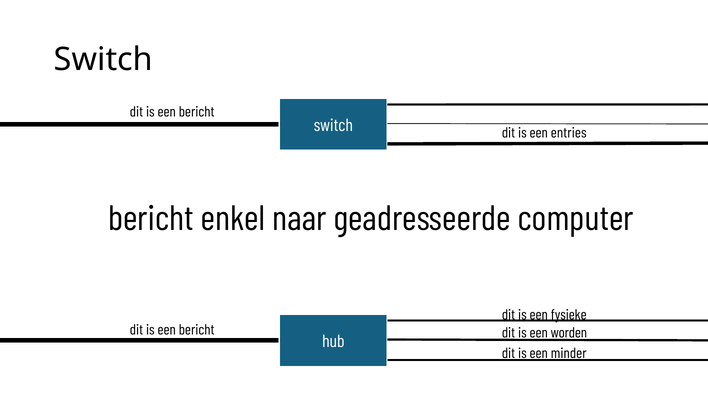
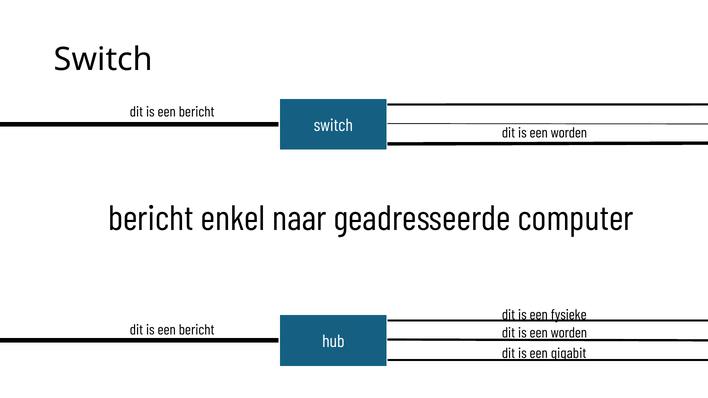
entries at (569, 133): entries -> worden
minder: minder -> gigabit
